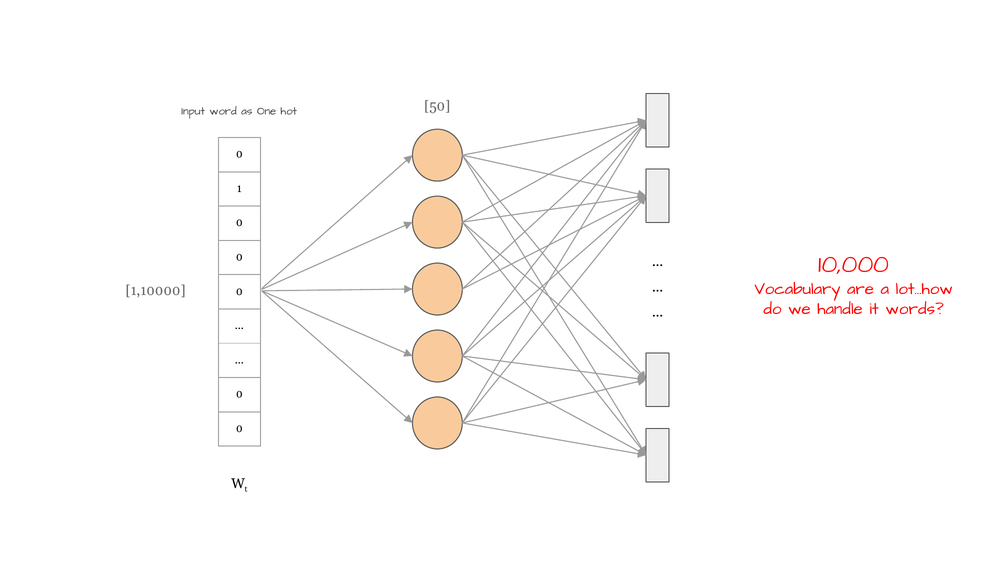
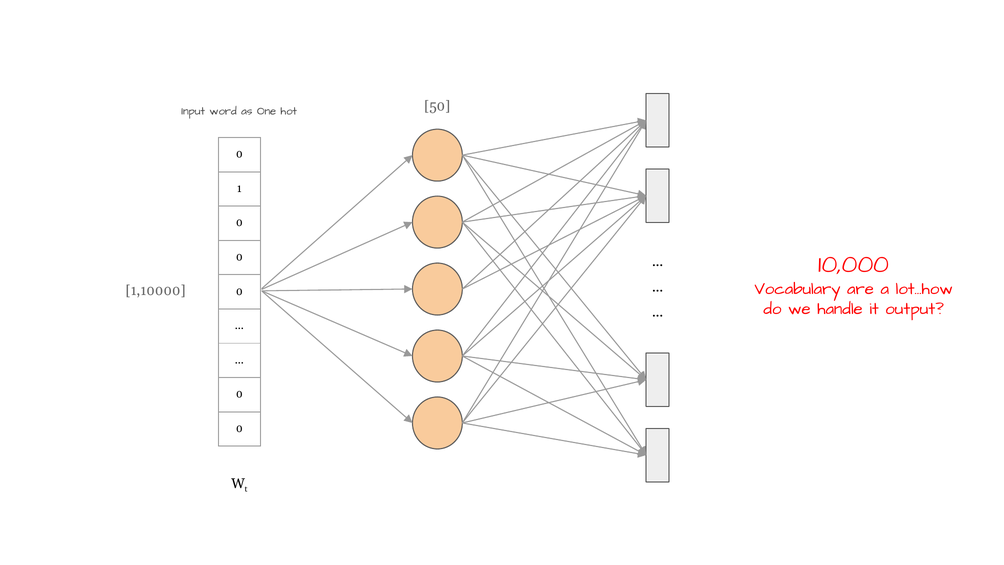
words: words -> output
